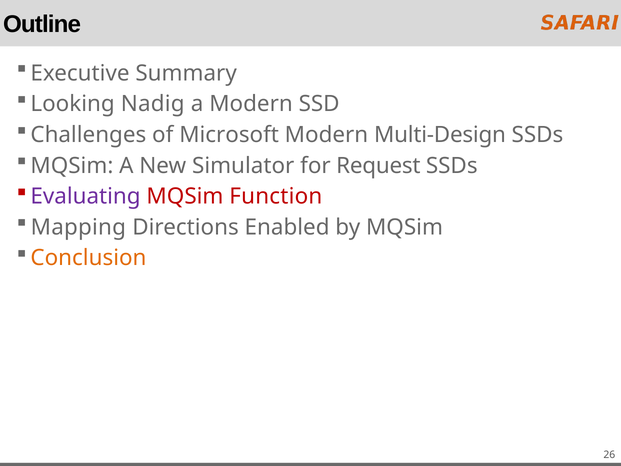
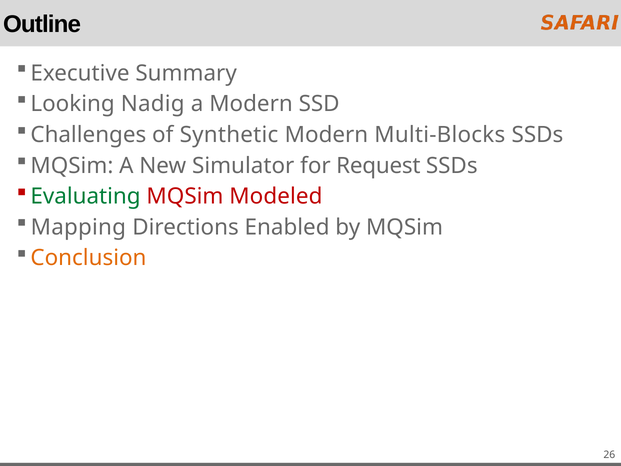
Microsoft: Microsoft -> Synthetic
Multi-Design: Multi-Design -> Multi-Blocks
Evaluating colour: purple -> green
Function: Function -> Modeled
